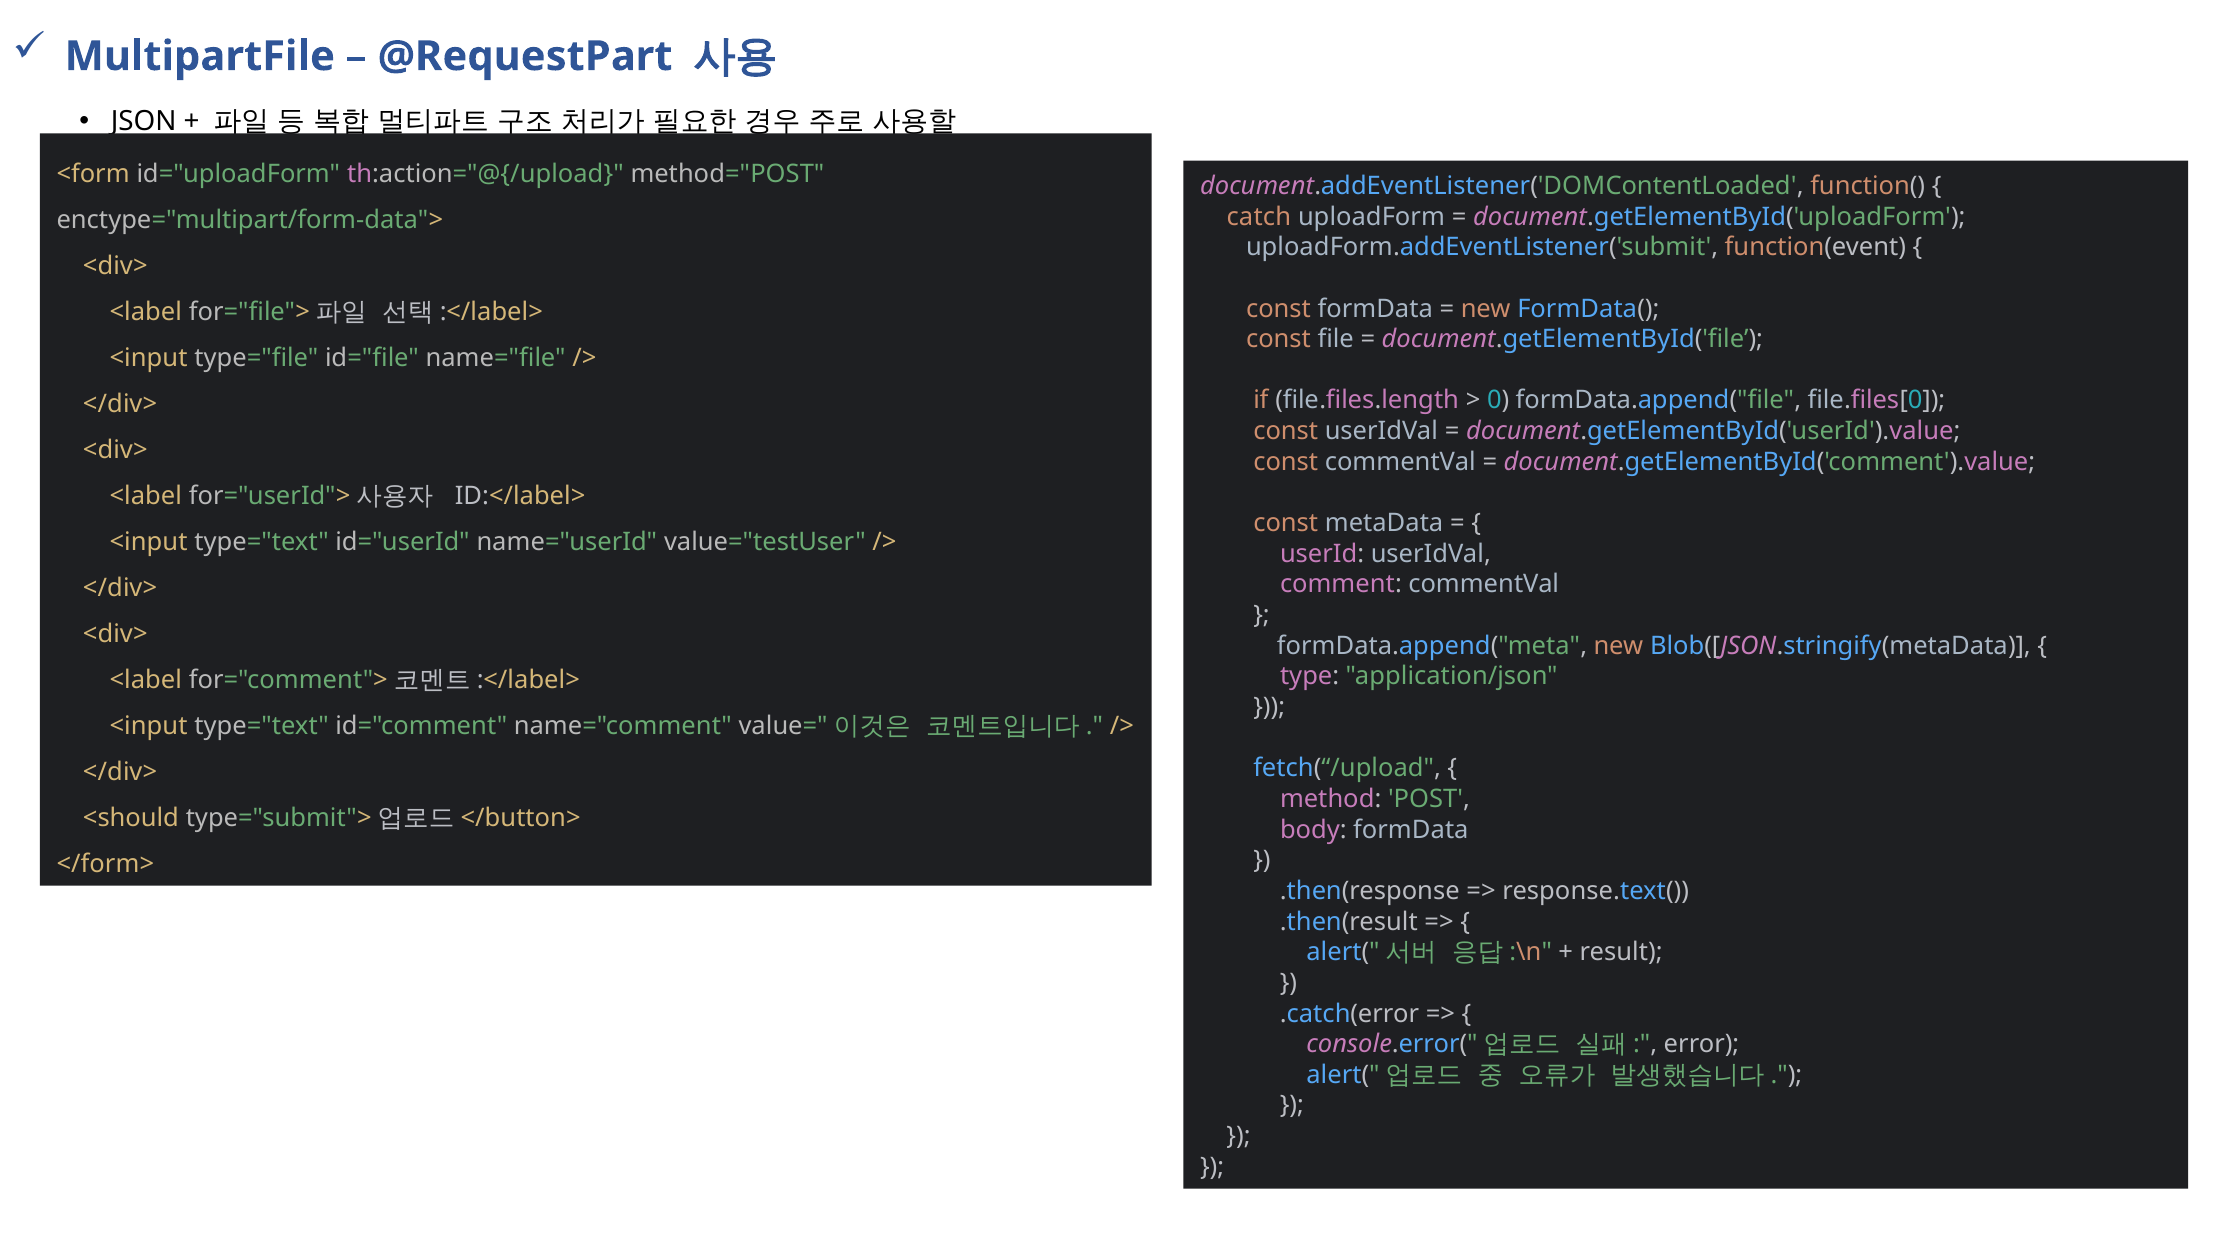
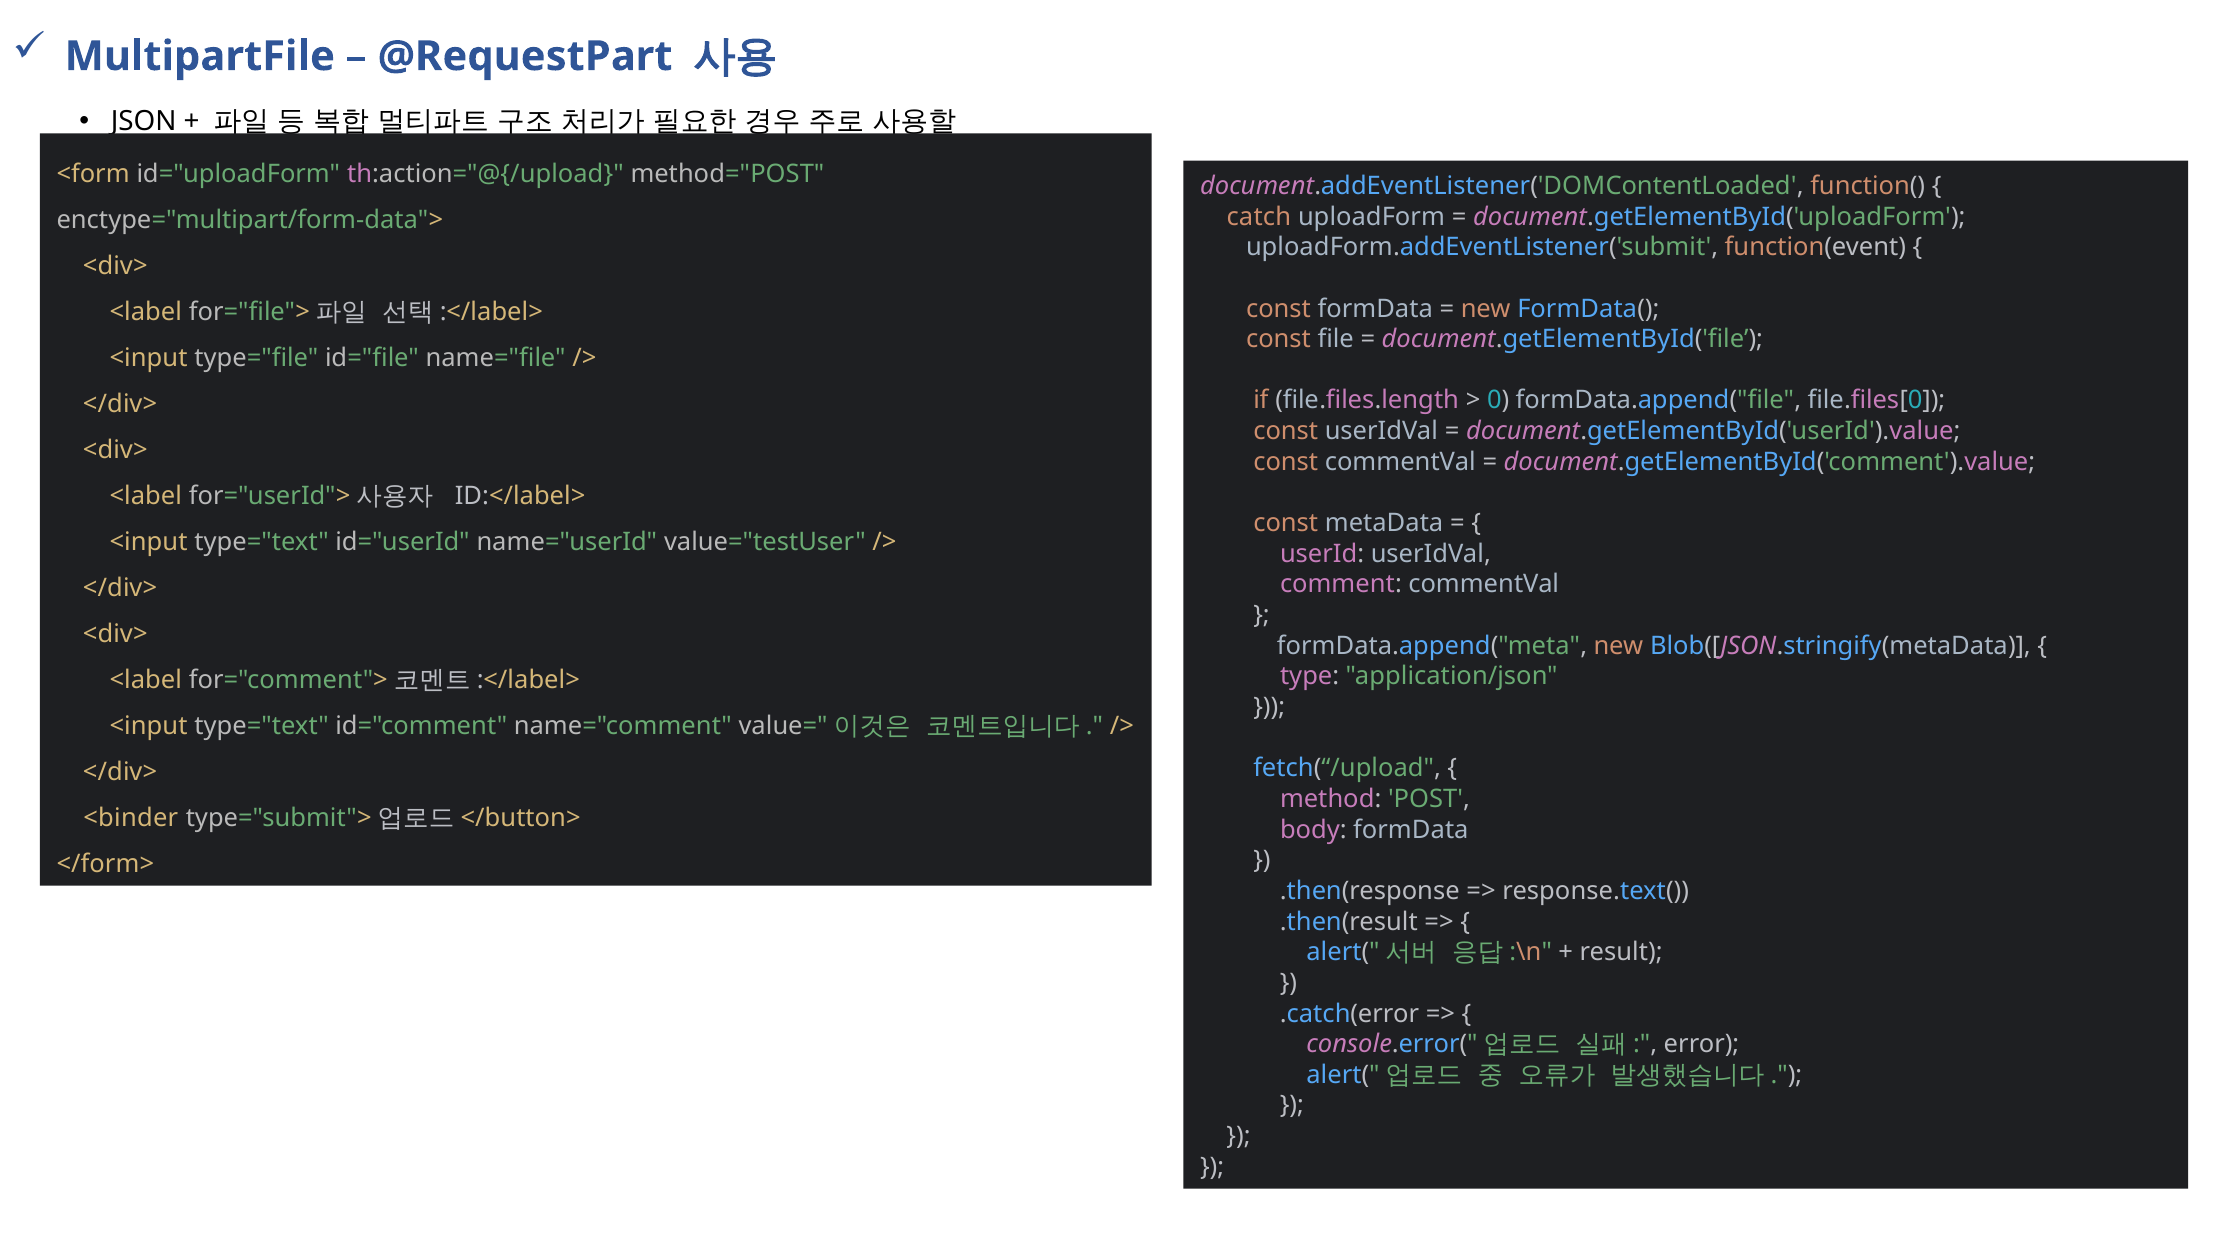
<should: <should -> <binder
